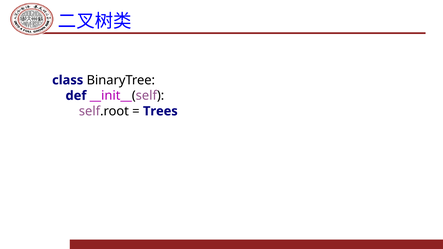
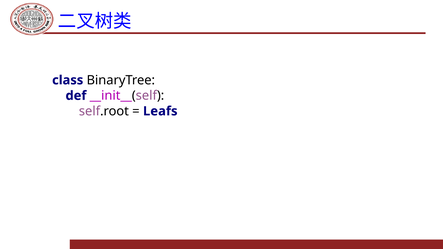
Trees: Trees -> Leafs
